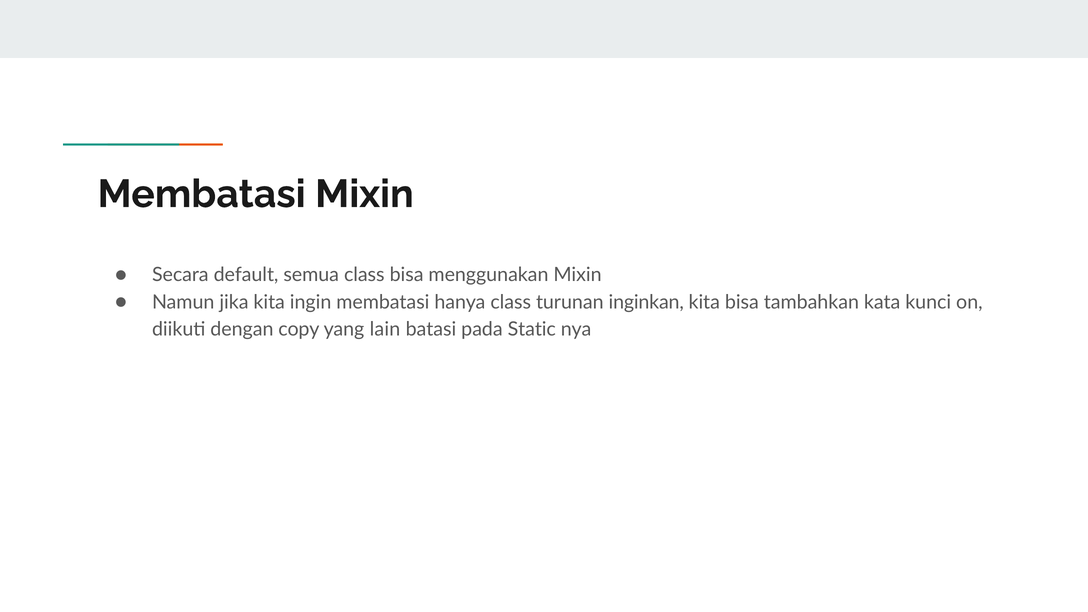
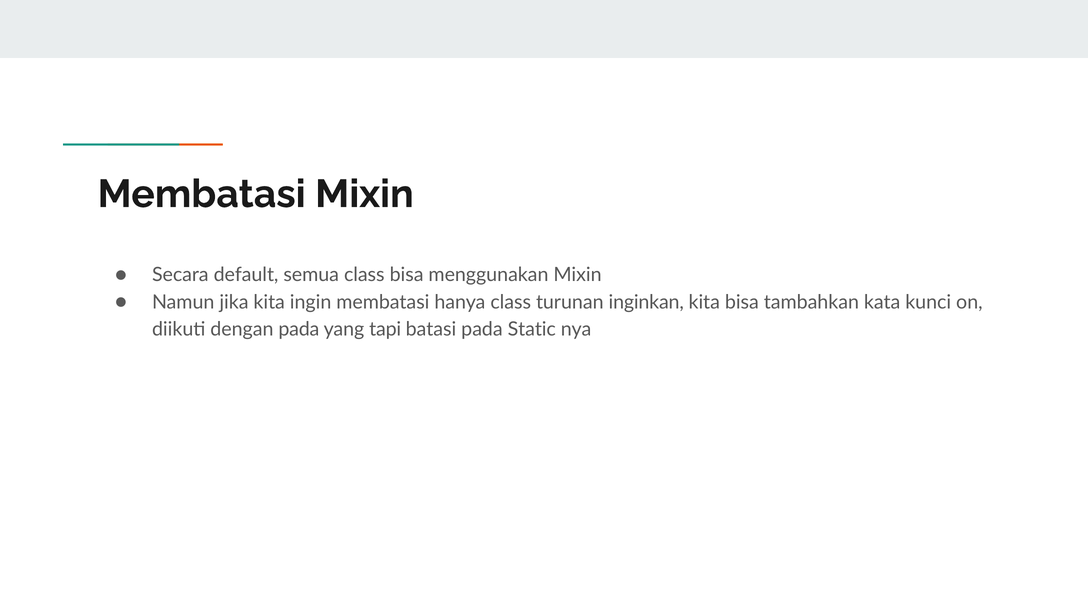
dengan copy: copy -> pada
lain: lain -> tapi
